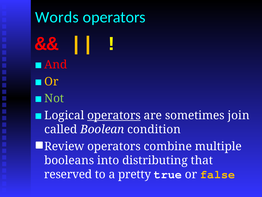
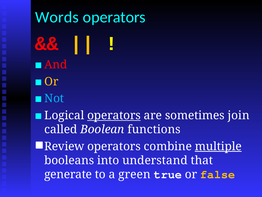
Not colour: light green -> light blue
condition: condition -> functions
multiple underline: none -> present
distributing: distributing -> understand
reserved: reserved -> generate
pretty: pretty -> green
